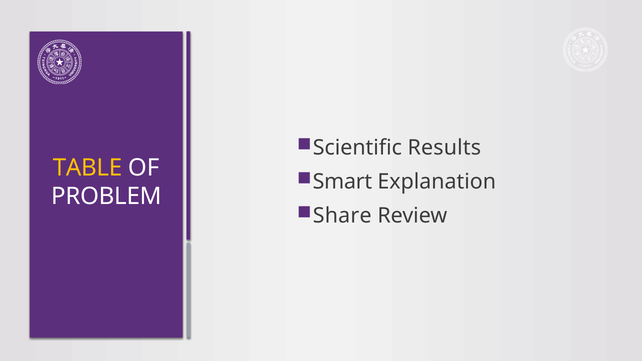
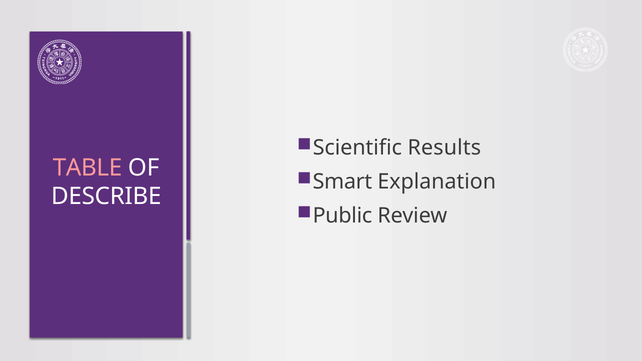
TABLE colour: yellow -> pink
PROBLEM: PROBLEM -> DESCRIBE
Share: Share -> Public
